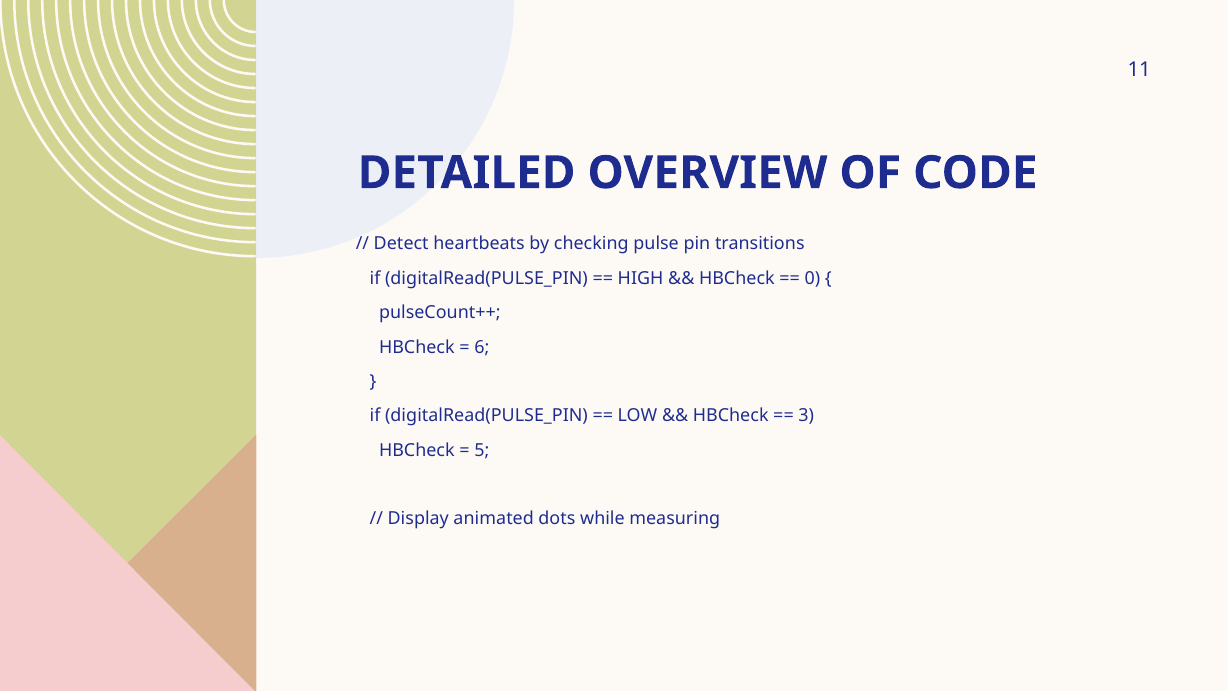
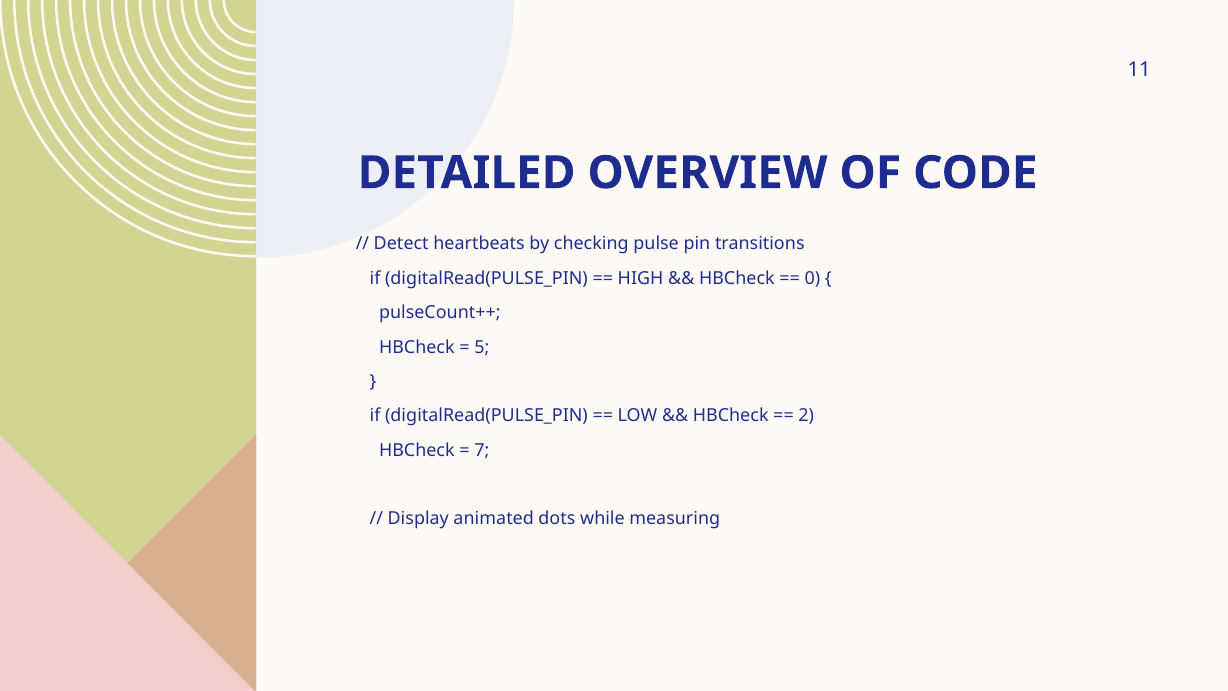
6: 6 -> 5
3: 3 -> 2
5: 5 -> 7
